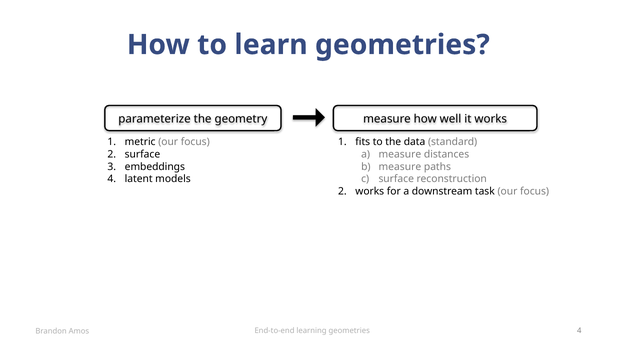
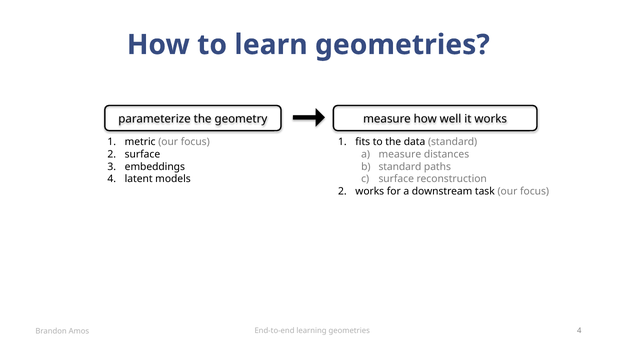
measure at (400, 167): measure -> standard
